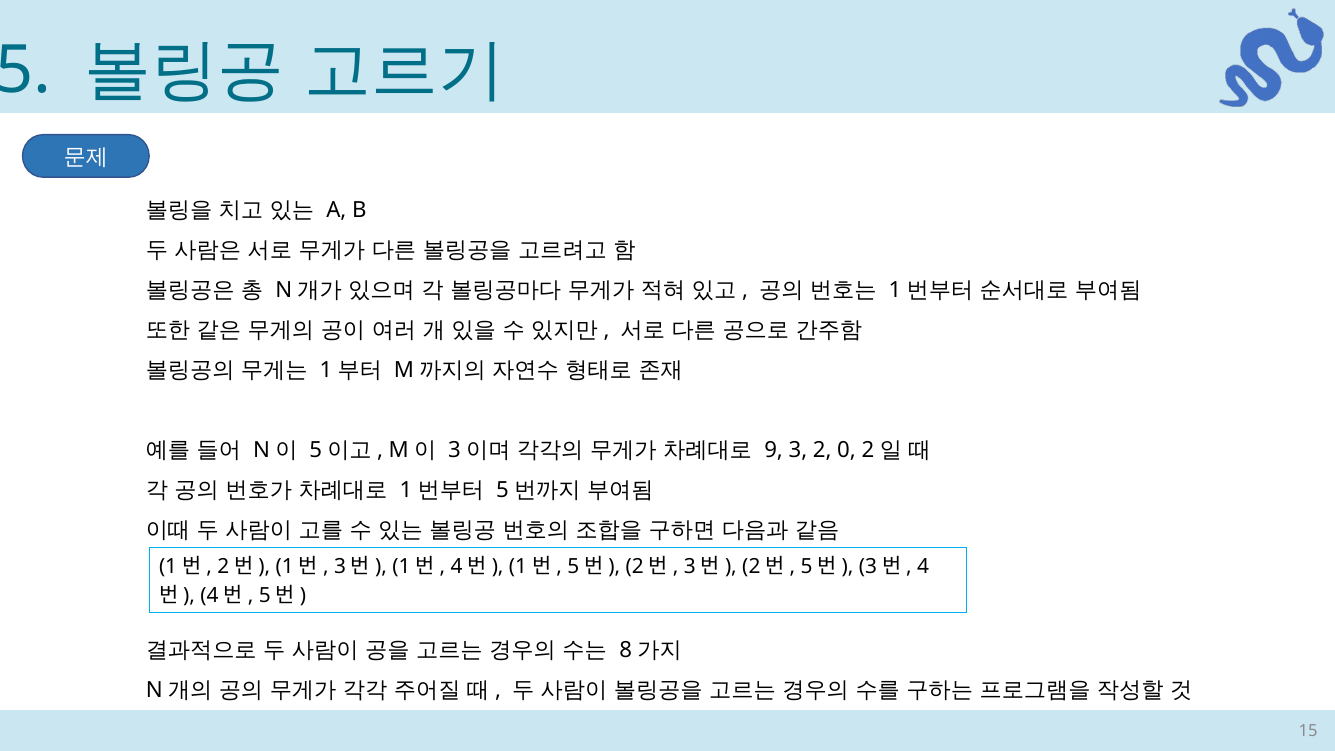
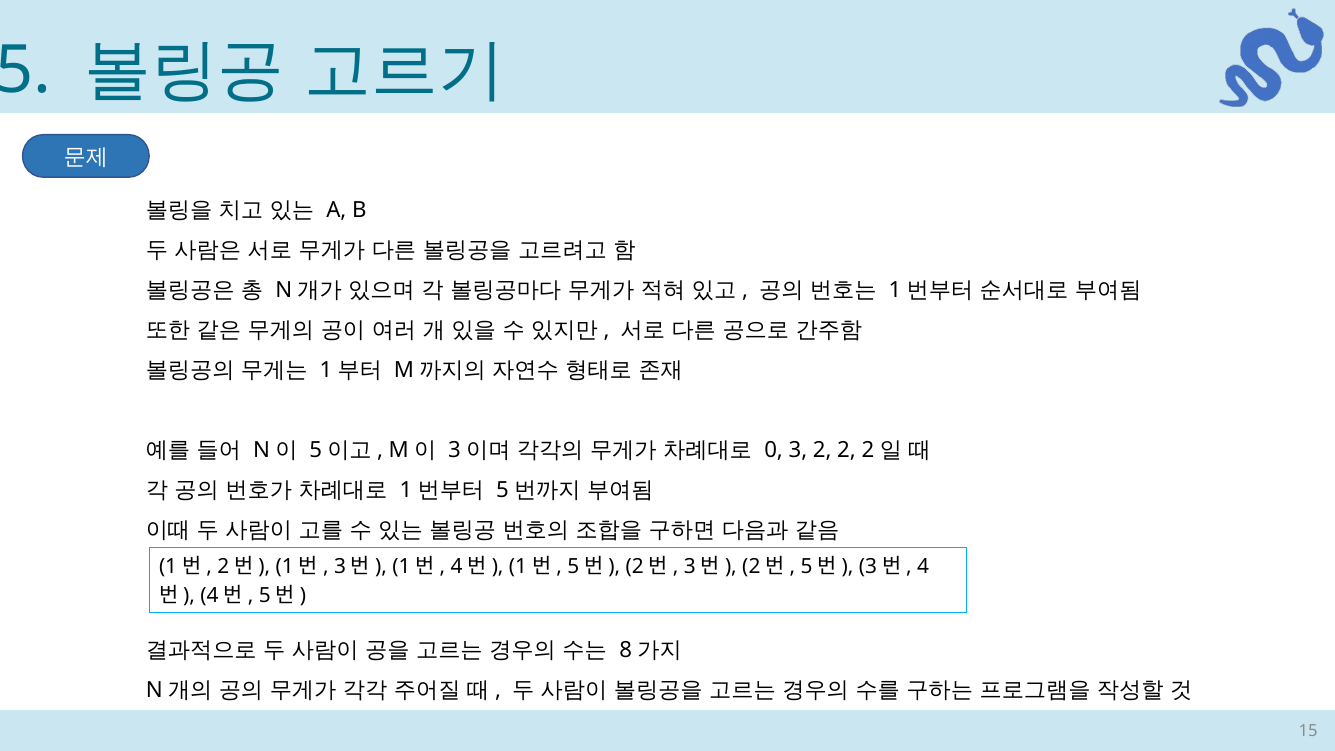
9: 9 -> 0
2 0: 0 -> 2
